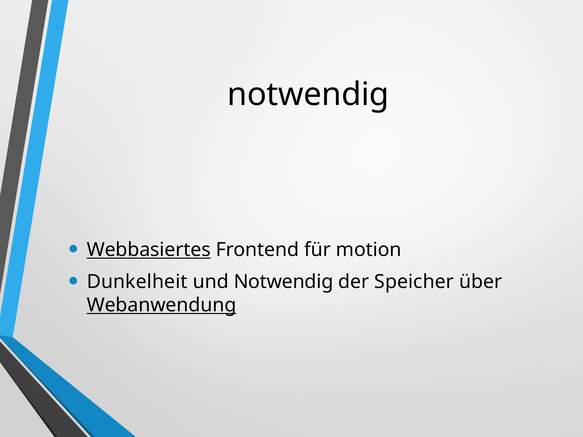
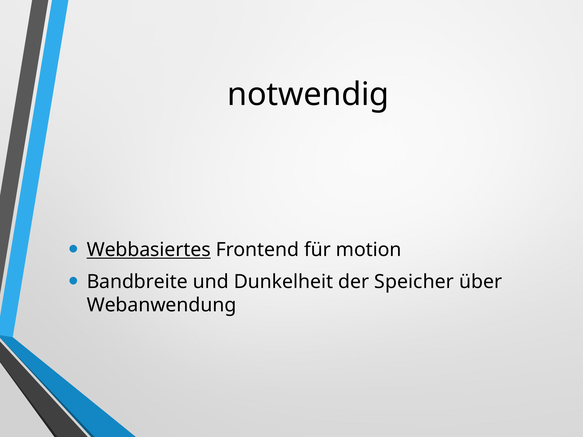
Dunkelheit: Dunkelheit -> Bandbreite
und Notwendig: Notwendig -> Dunkelheit
Webanwendung underline: present -> none
